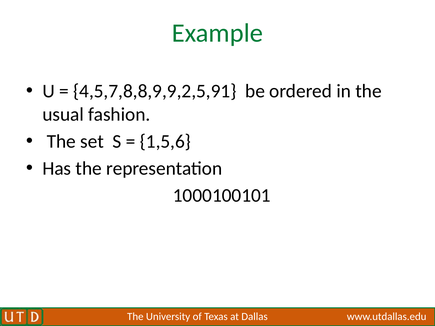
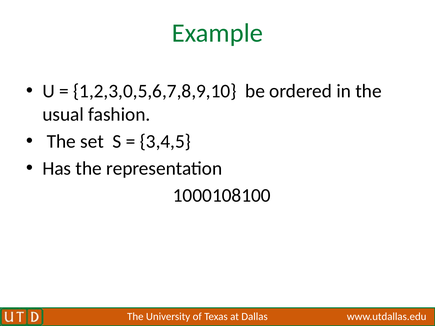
4,5,7,8,8,9,9,2,5,91: 4,5,7,8,8,9,9,2,5,91 -> 1,2,3,0,5,6,7,8,9,10
1,5,6: 1,5,6 -> 3,4,5
1000100101: 1000100101 -> 1000108100
